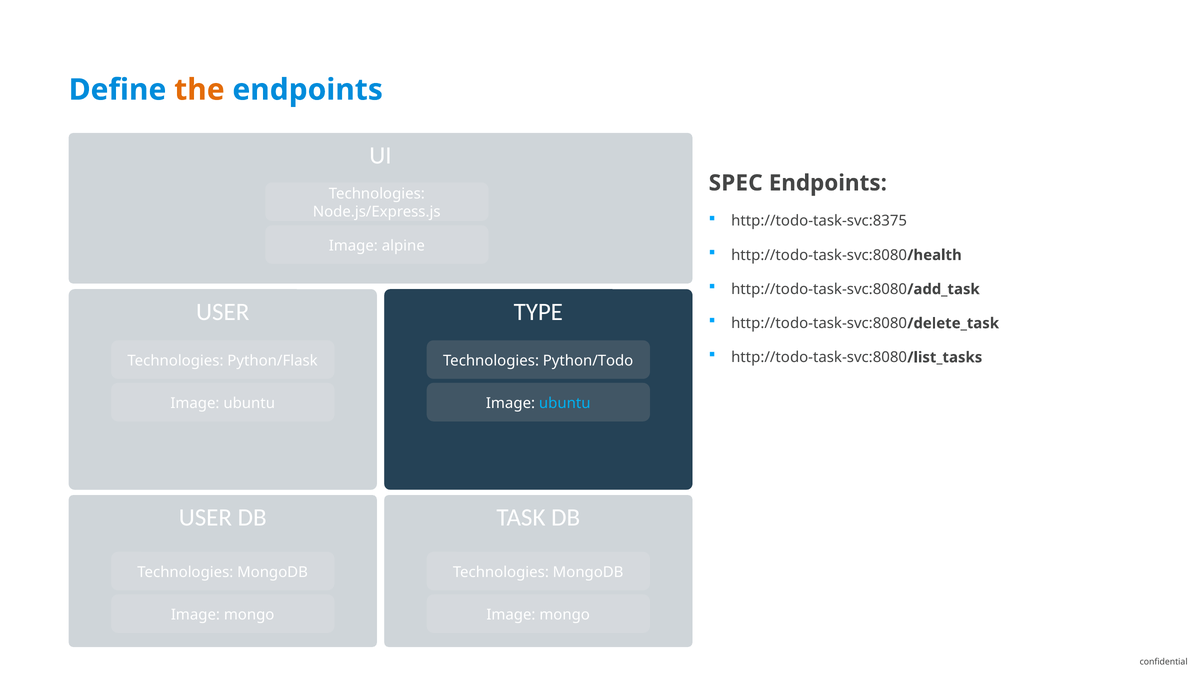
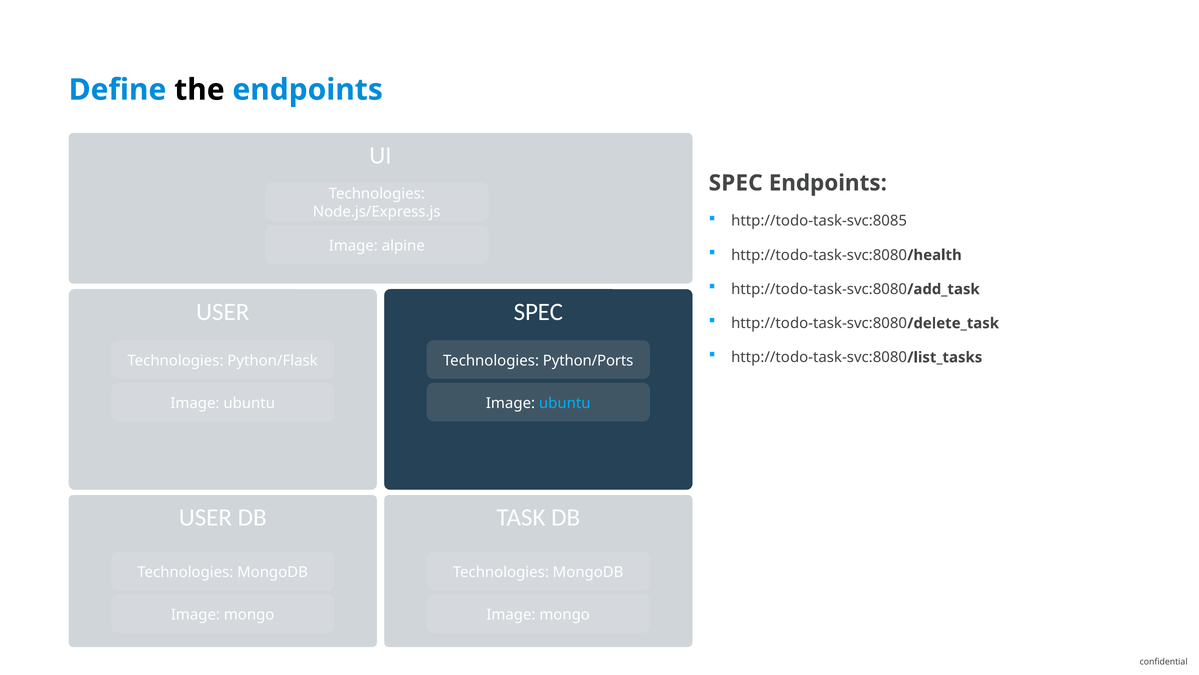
the colour: orange -> black
http://todo-task-svc:8375: http://todo-task-svc:8375 -> http://todo-task-svc:8085
TYPE at (538, 312): TYPE -> SPEC
Python/Todo: Python/Todo -> Python/Ports
